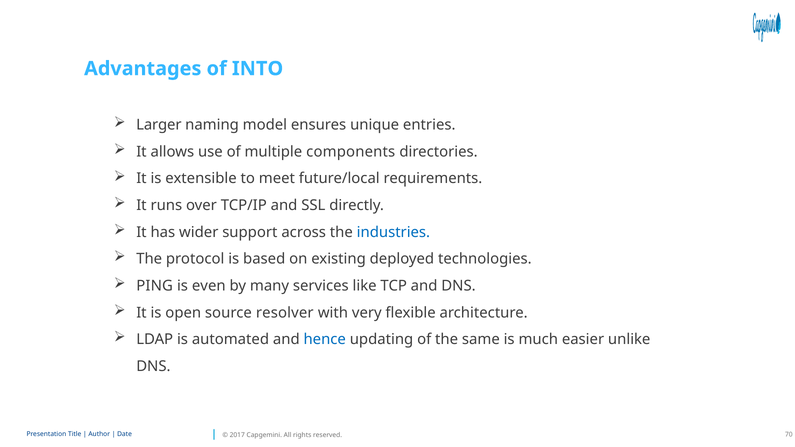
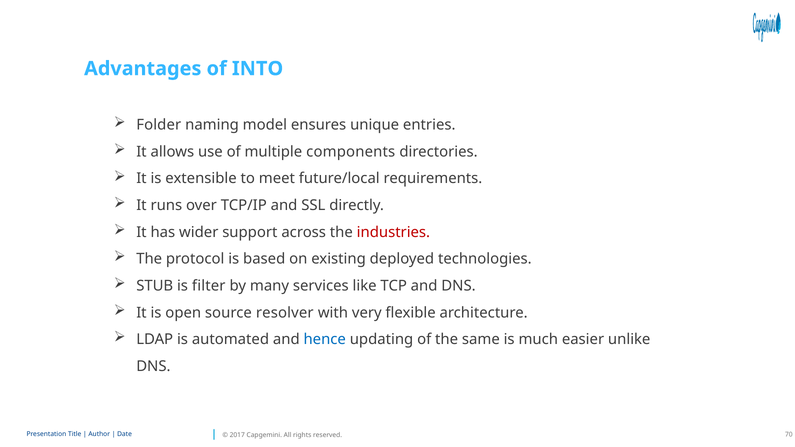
Larger: Larger -> Folder
industries colour: blue -> red
PING: PING -> STUB
even: even -> filter
